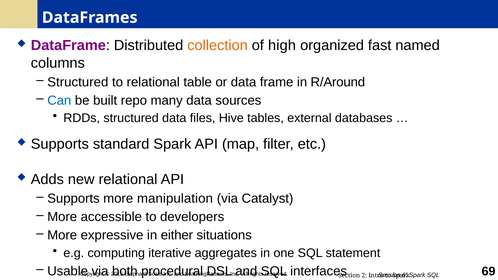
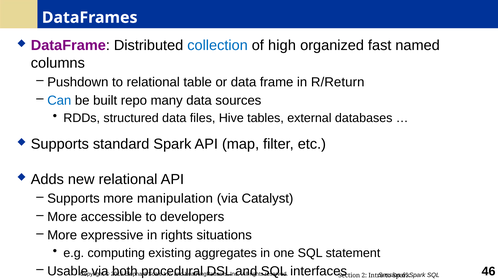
collection colour: orange -> blue
Structured at (78, 82): Structured -> Pushdown
R/Around: R/Around -> R/Return
in either: either -> rights
iterative: iterative -> existing
69: 69 -> 46
